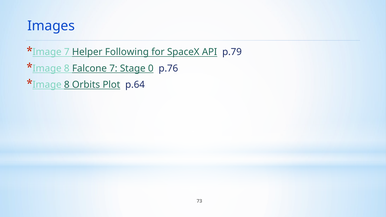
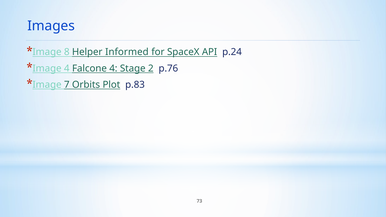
Image 7: 7 -> 8
Following: Following -> Informed
p.79: p.79 -> p.24
8 at (67, 68): 8 -> 4
Falcone 7: 7 -> 4
0: 0 -> 2
8 at (67, 85): 8 -> 7
p.64: p.64 -> p.83
